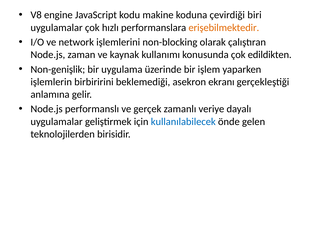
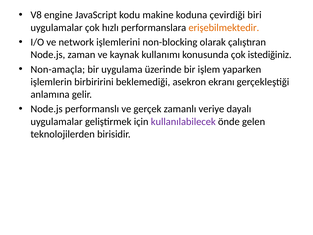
edildikten: edildikten -> istediğiniz
Non-genişlik: Non-genişlik -> Non-amaçla
kullanılabilecek colour: blue -> purple
